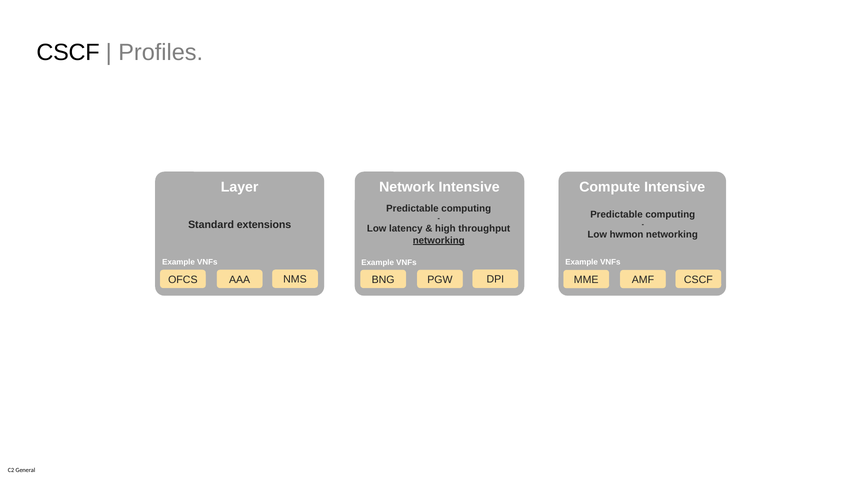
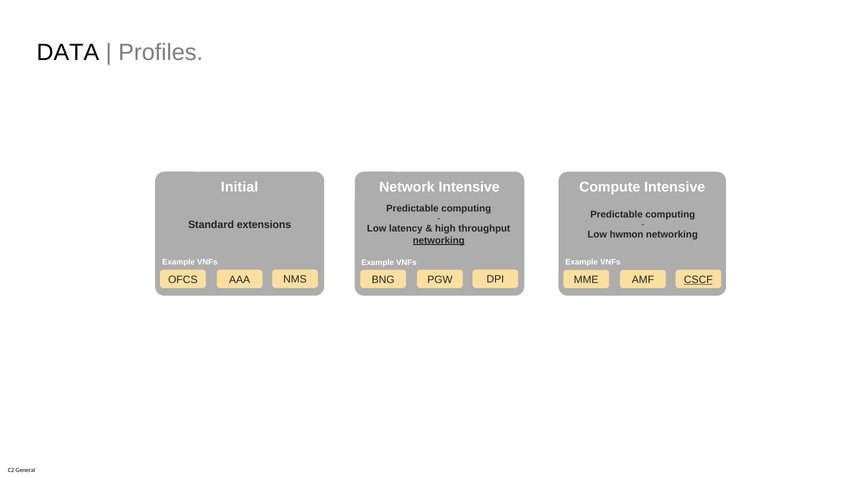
CSCF at (68, 53): CSCF -> DATA
Layer: Layer -> Initial
CSCF at (698, 280) underline: none -> present
